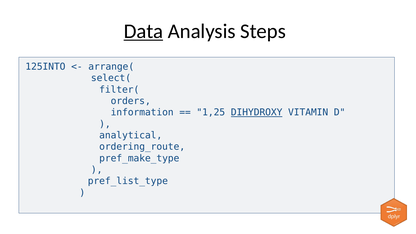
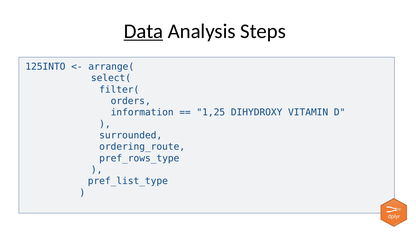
DIHYDROXY underline: present -> none
analytical: analytical -> surrounded
pref_make_type: pref_make_type -> pref_rows_type
